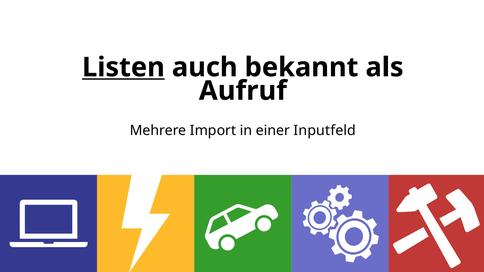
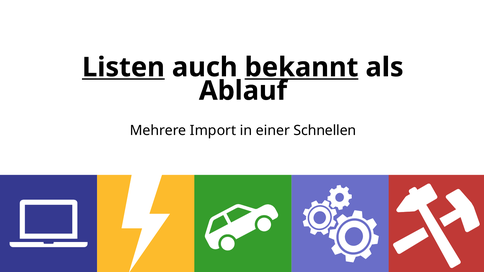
bekannt underline: none -> present
Aufruf: Aufruf -> Ablauf
Inputfeld: Inputfeld -> Schnellen
